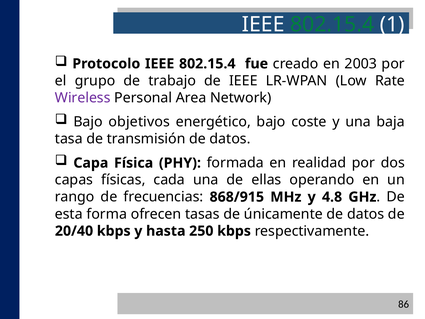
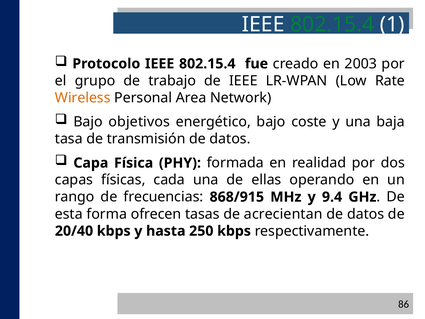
Wireless colour: purple -> orange
4.8: 4.8 -> 9.4
únicamente: únicamente -> acrecientan
